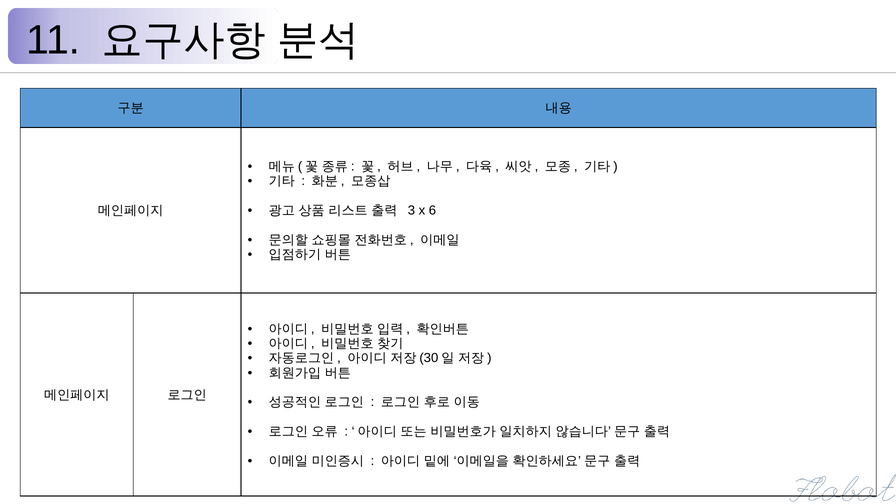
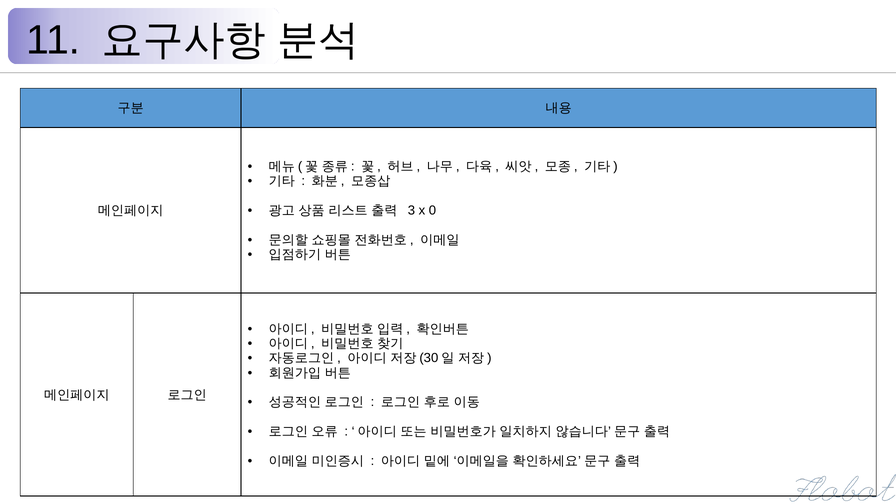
6: 6 -> 0
